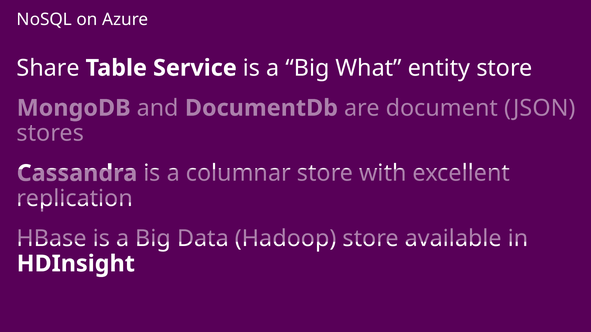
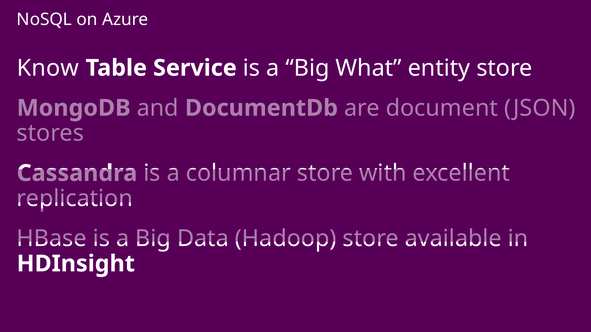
Share: Share -> Know
